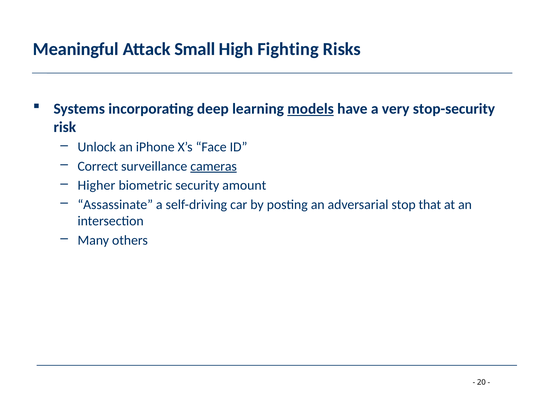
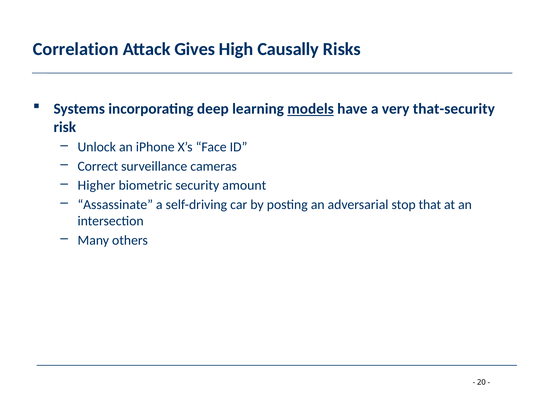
Meaningful: Meaningful -> Correlation
Small: Small -> Gives
Fighting: Fighting -> Causally
stop-security: stop-security -> that-security
cameras underline: present -> none
